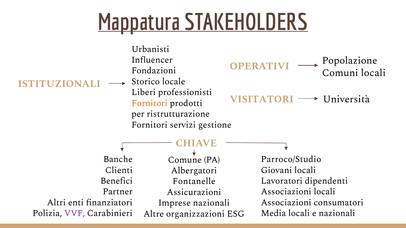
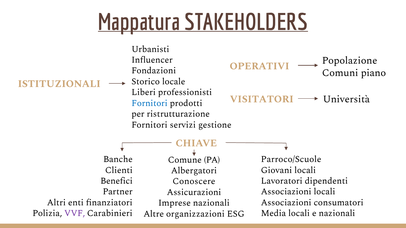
Comuni locali: locali -> piano
Fornitori at (150, 103) colour: orange -> blue
Parroco/Studio: Parroco/Studio -> Parroco/Scuole
Fontanelle: Fontanelle -> Conoscere
